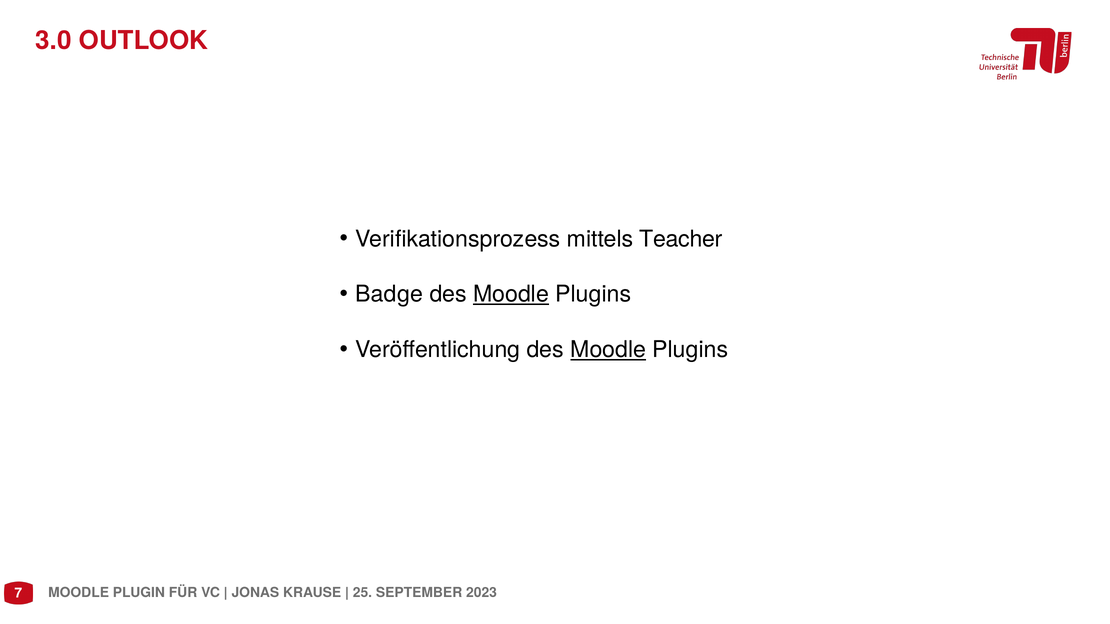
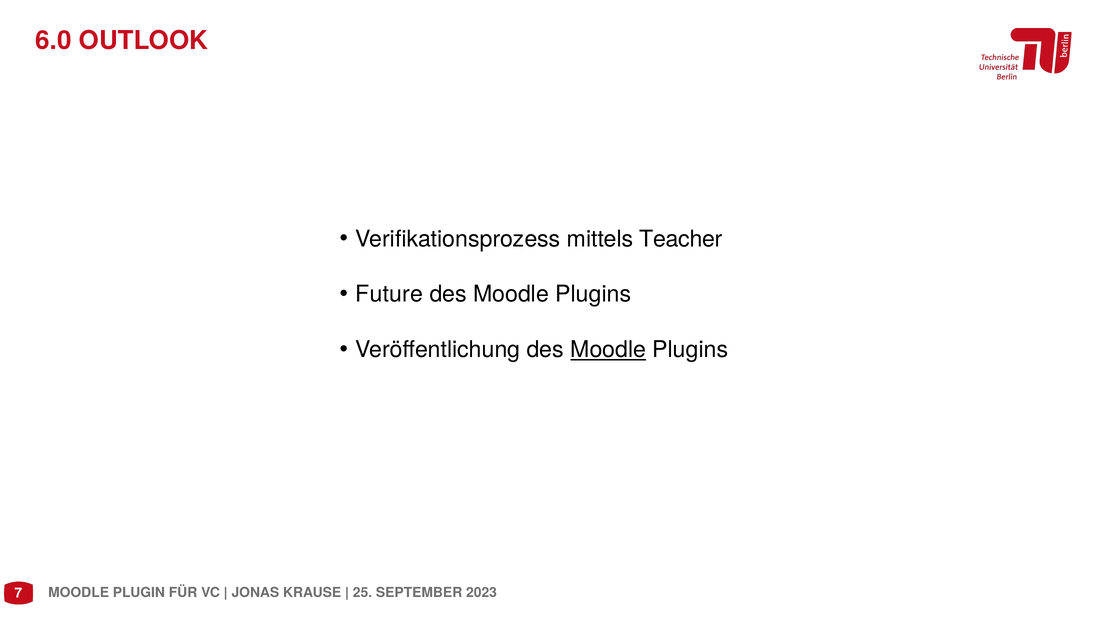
3.0: 3.0 -> 6.0
Badge: Badge -> Future
Moodle at (511, 295) underline: present -> none
